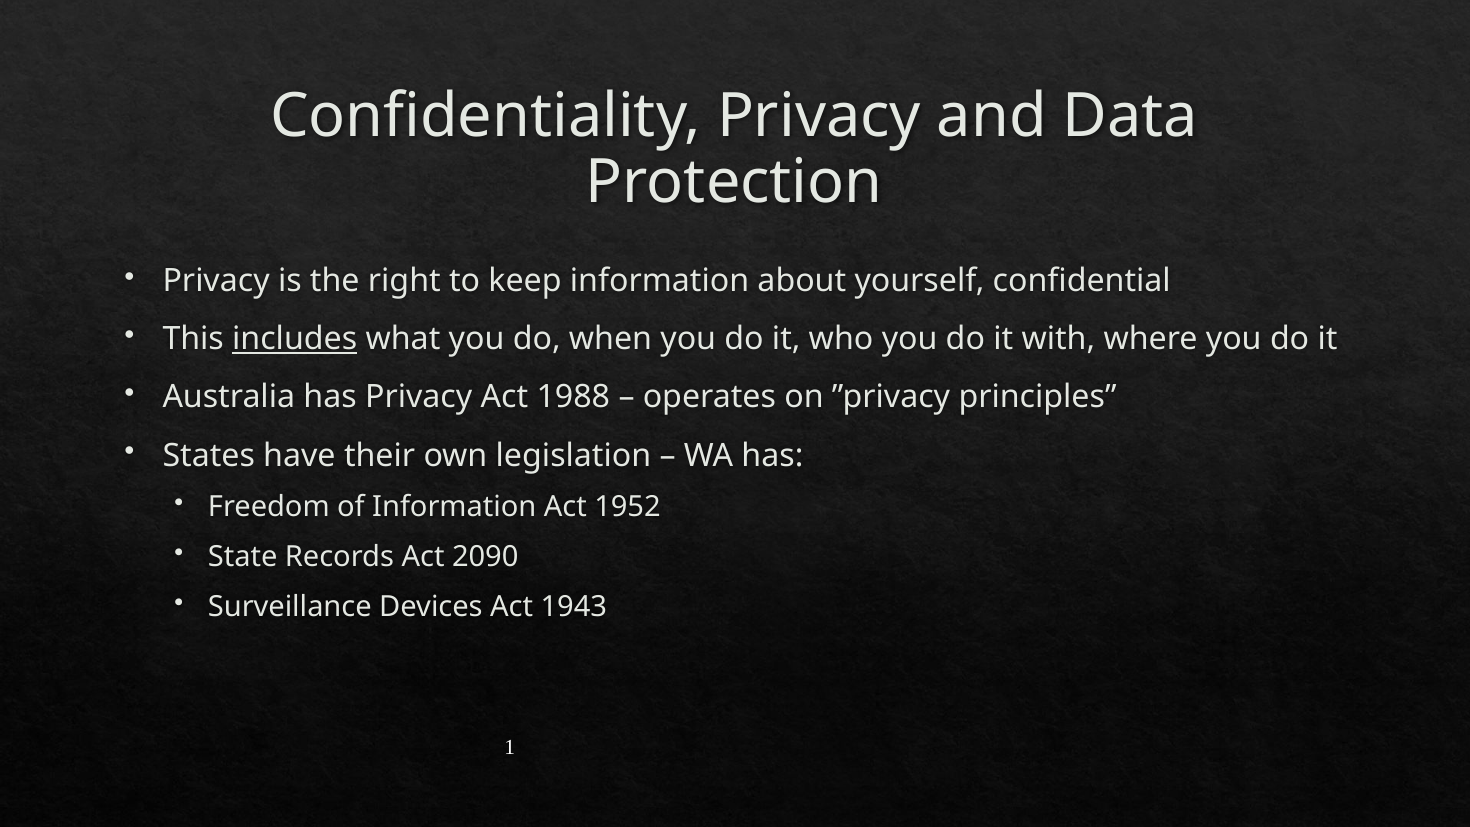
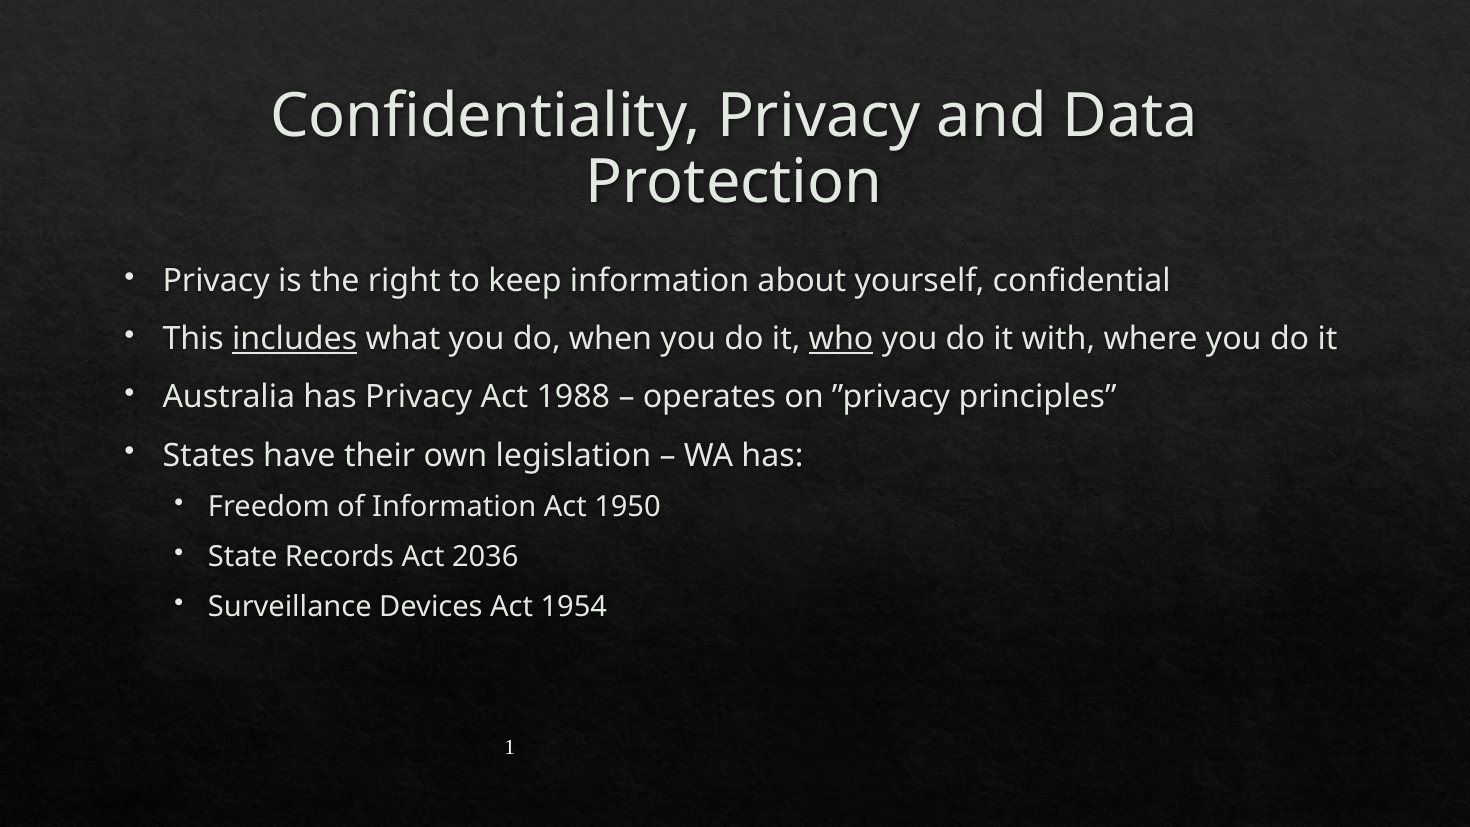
who underline: none -> present
1952: 1952 -> 1950
2090: 2090 -> 2036
1943: 1943 -> 1954
